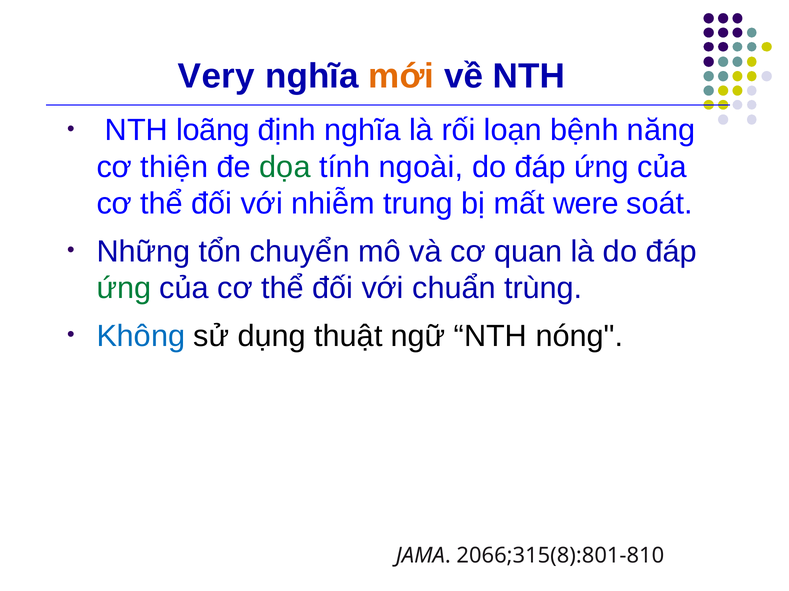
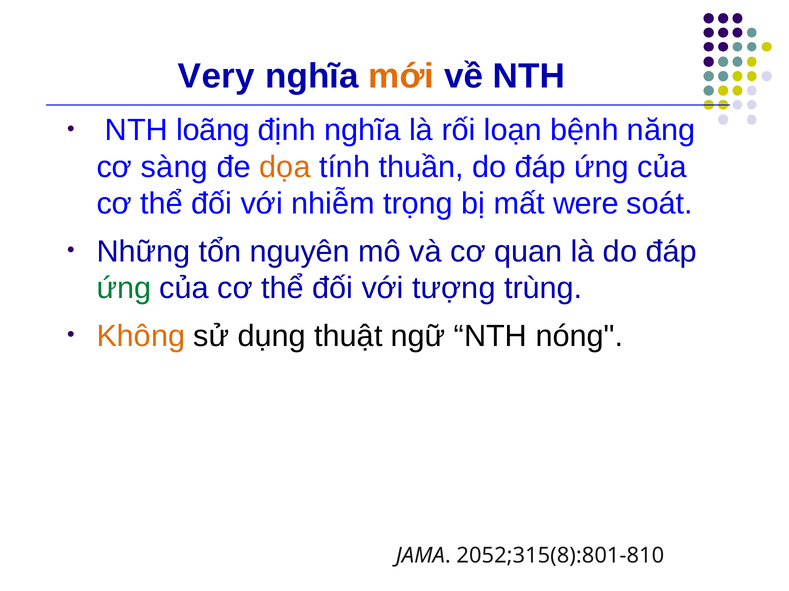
thiện: thiện -> sàng
dọa colour: green -> orange
ngoài: ngoài -> thuần
trung: trung -> trọng
chuyển: chuyển -> nguyên
chuẩn: chuẩn -> tượng
Không colour: blue -> orange
2066;315(8):801-810: 2066;315(8):801-810 -> 2052;315(8):801-810
